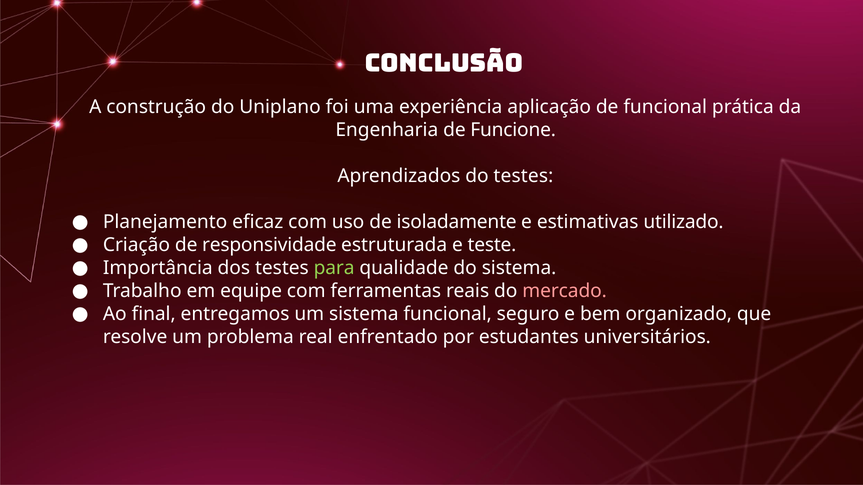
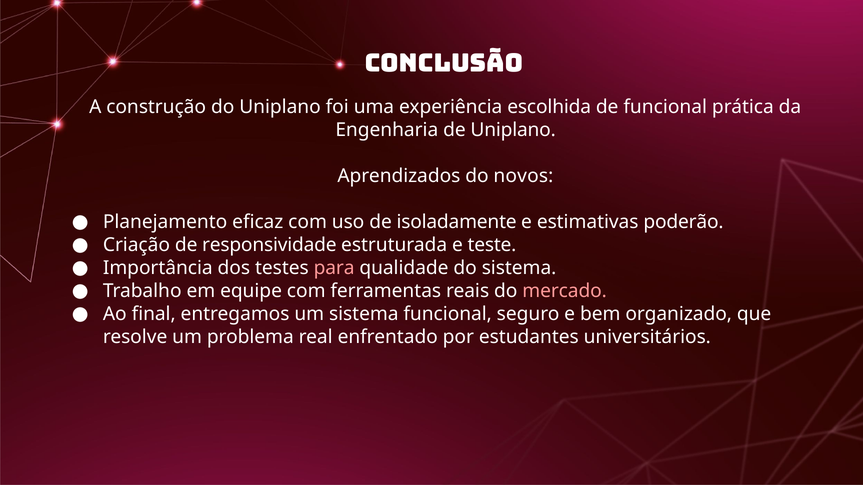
aplicação: aplicação -> escolhida
de Funcione: Funcione -> Uniplano
do testes: testes -> novos
utilizado: utilizado -> poderão
para colour: light green -> pink
